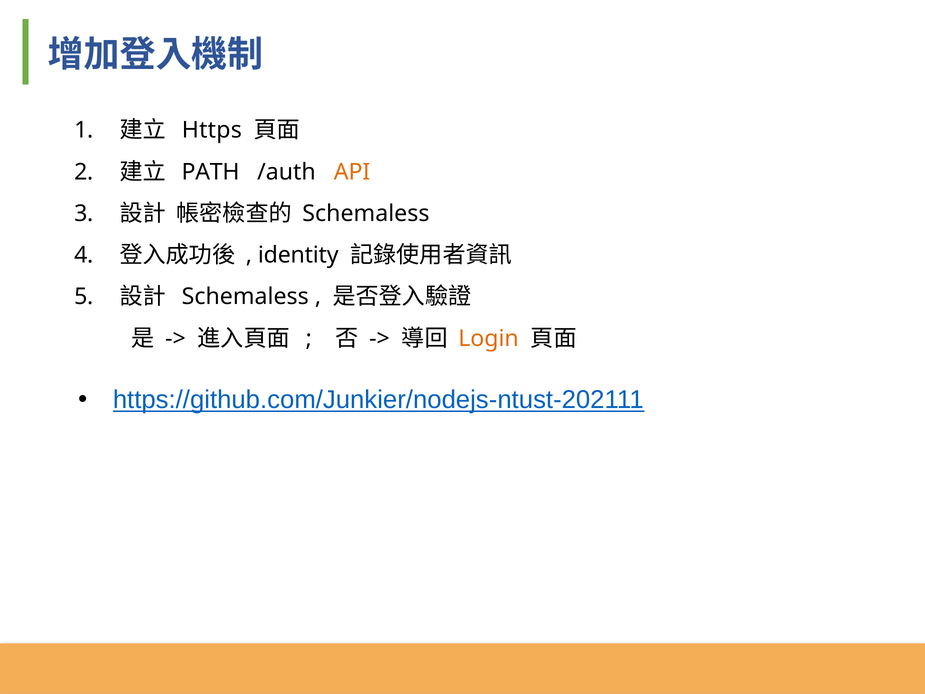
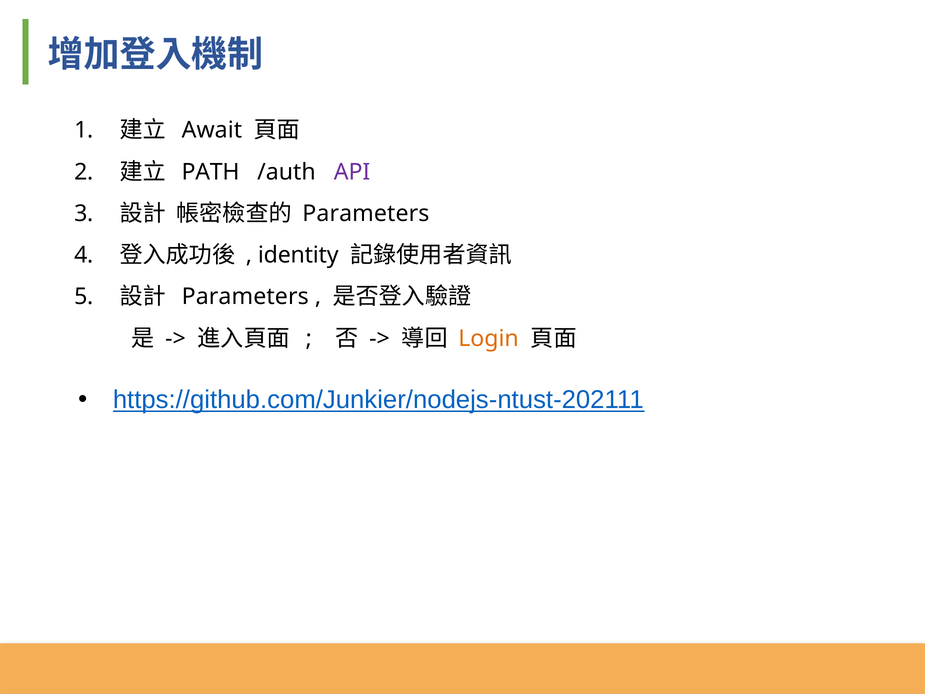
Https: Https -> Await
API colour: orange -> purple
Schemaless at (366, 213): Schemaless -> Parameters
Schemaless at (245, 297): Schemaless -> Parameters
